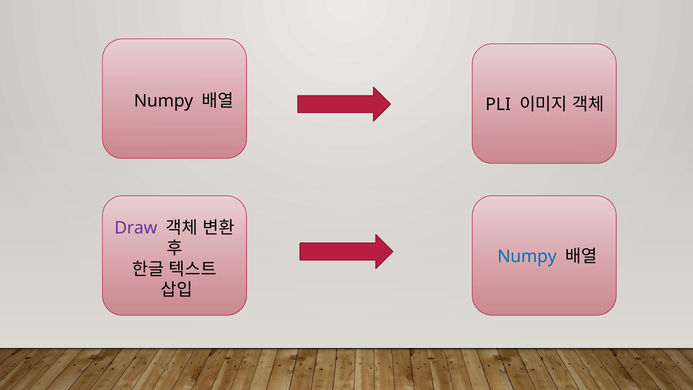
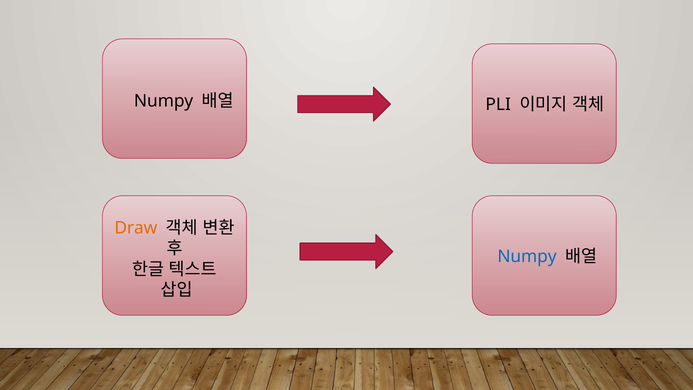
Draw colour: purple -> orange
